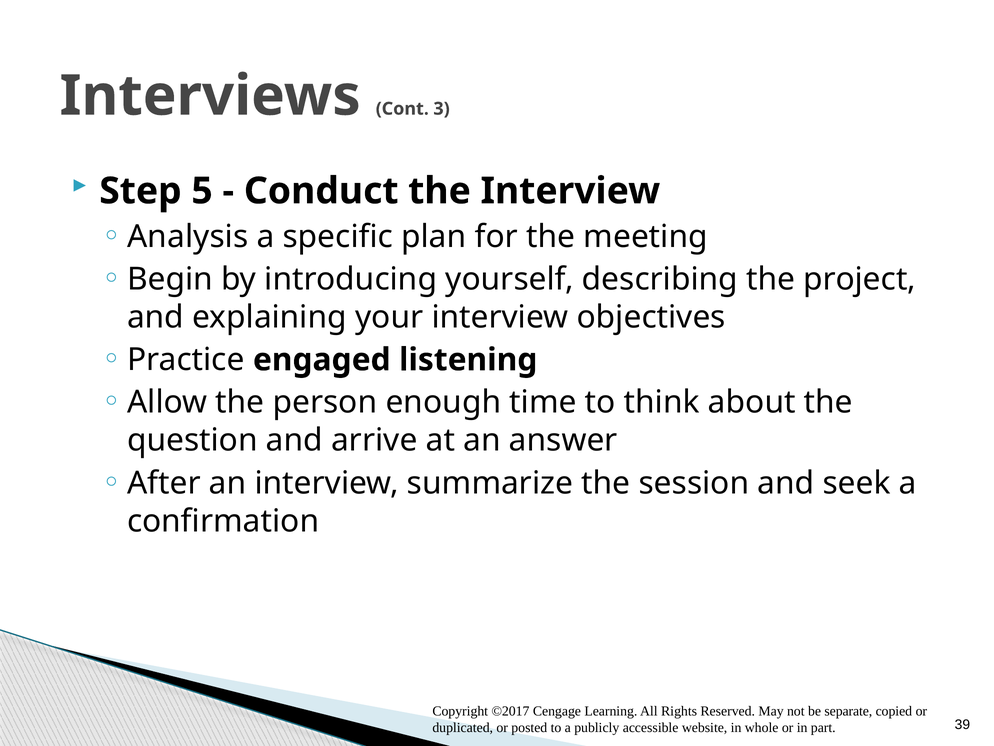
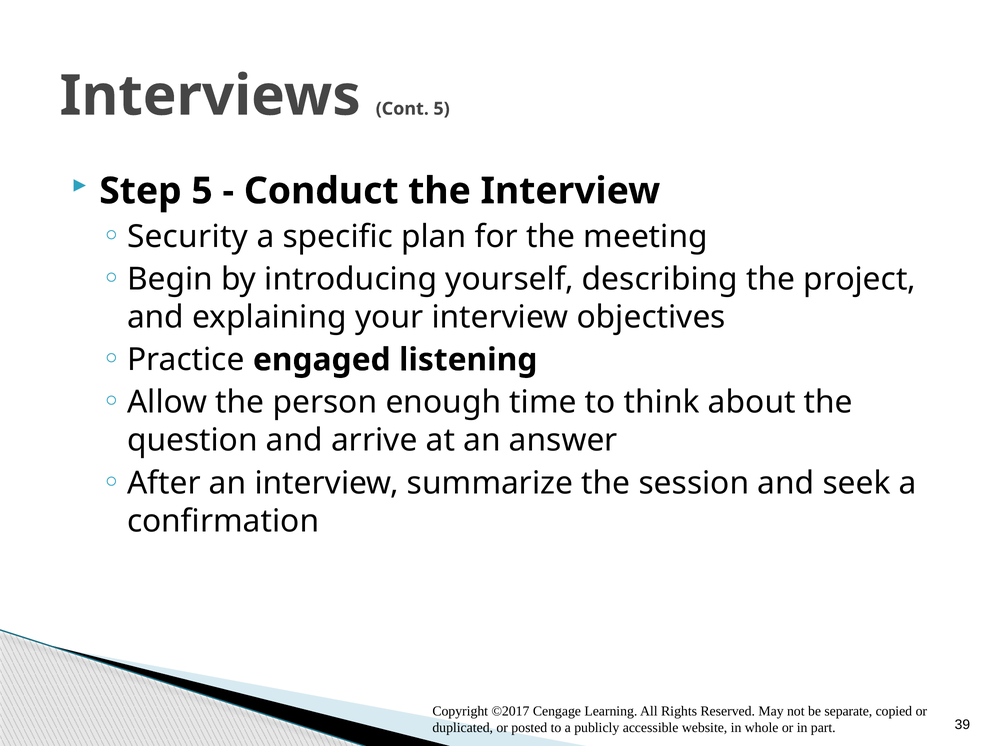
Cont 3: 3 -> 5
Analysis: Analysis -> Security
